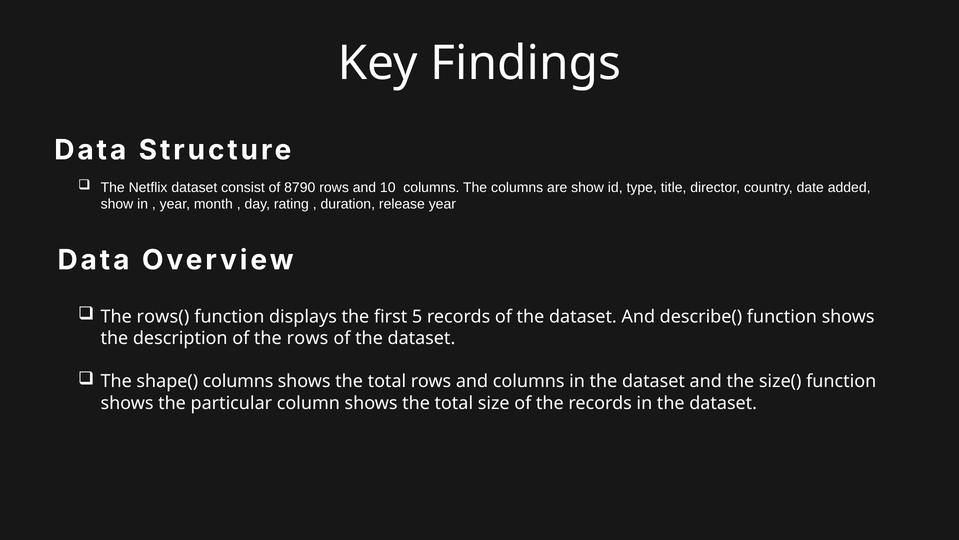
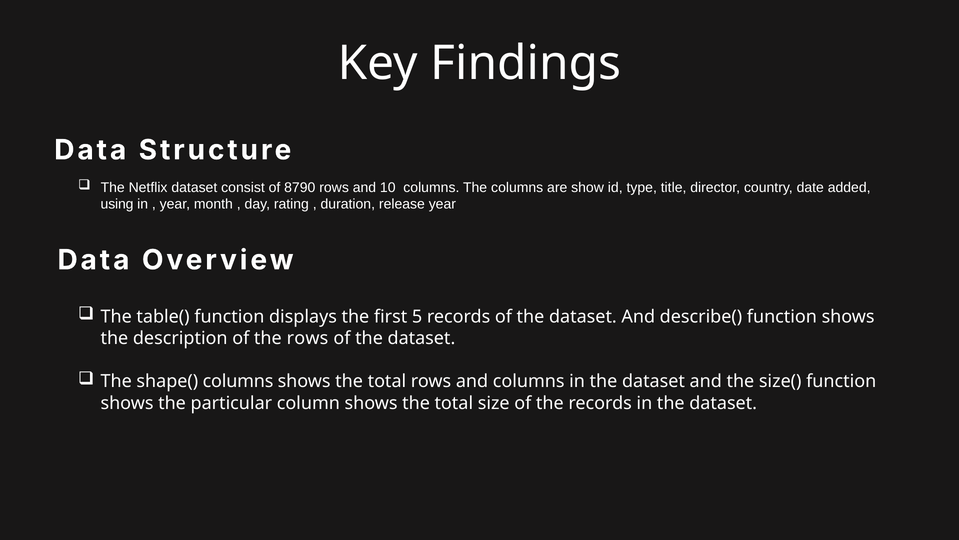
show at (117, 204): show -> using
rows(: rows( -> table(
